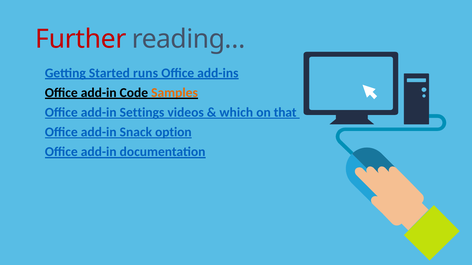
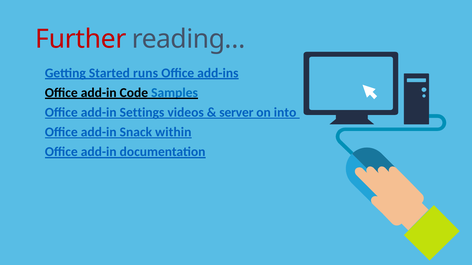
Samples colour: orange -> blue
which: which -> server
that: that -> into
option: option -> within
